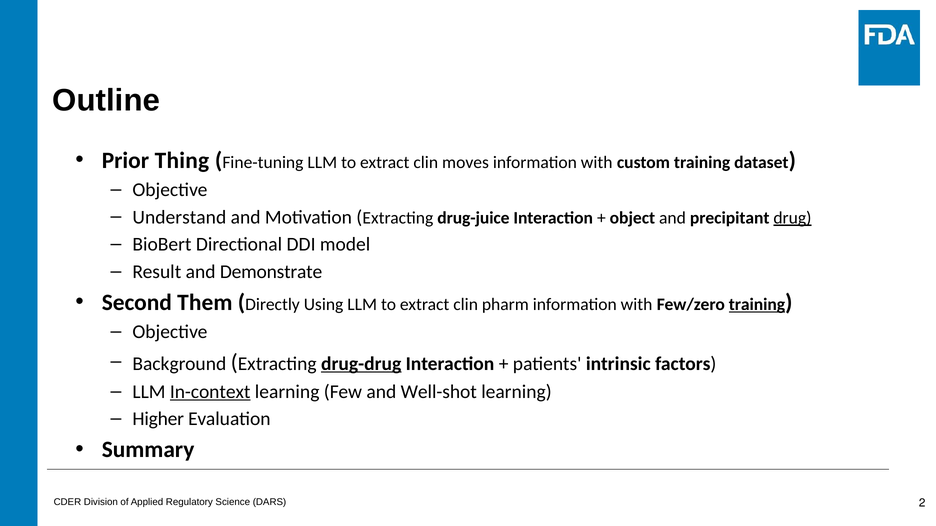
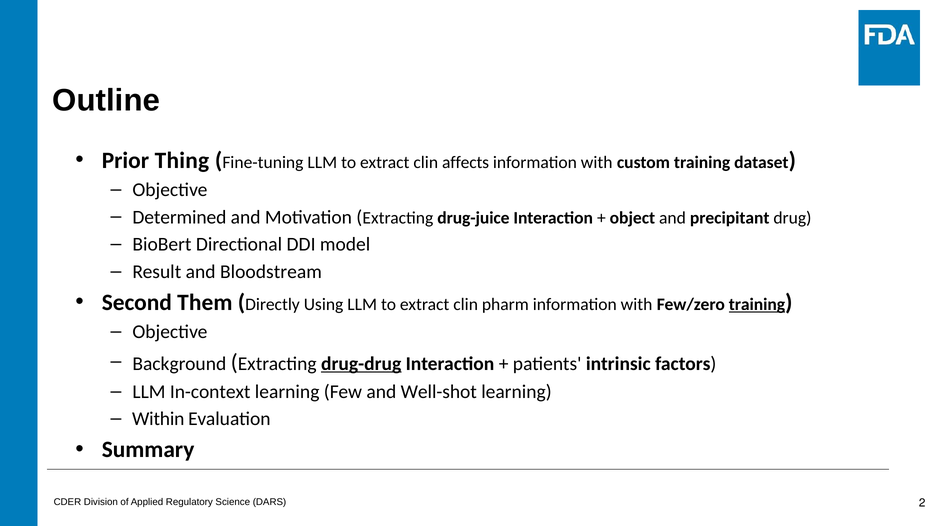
moves: moves -> affects
Understand: Understand -> Determined
drug underline: present -> none
Demonstrate: Demonstrate -> Bloodstream
In-context underline: present -> none
Higher: Higher -> Within
